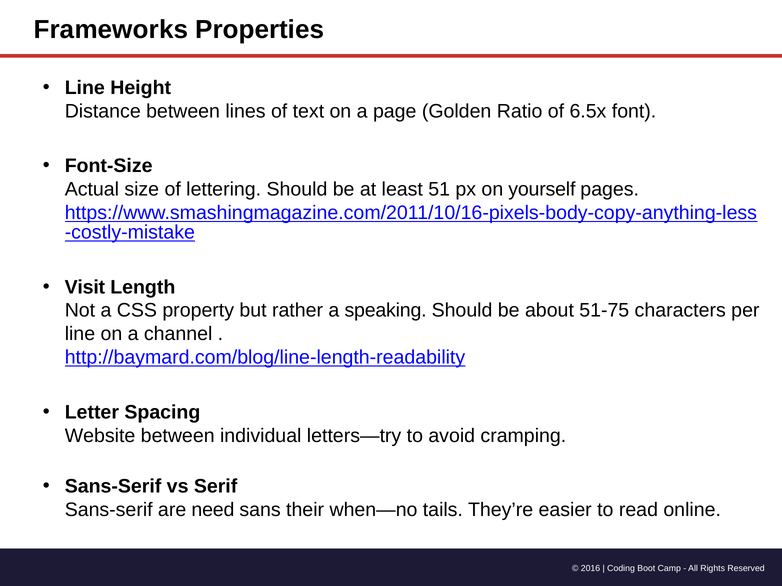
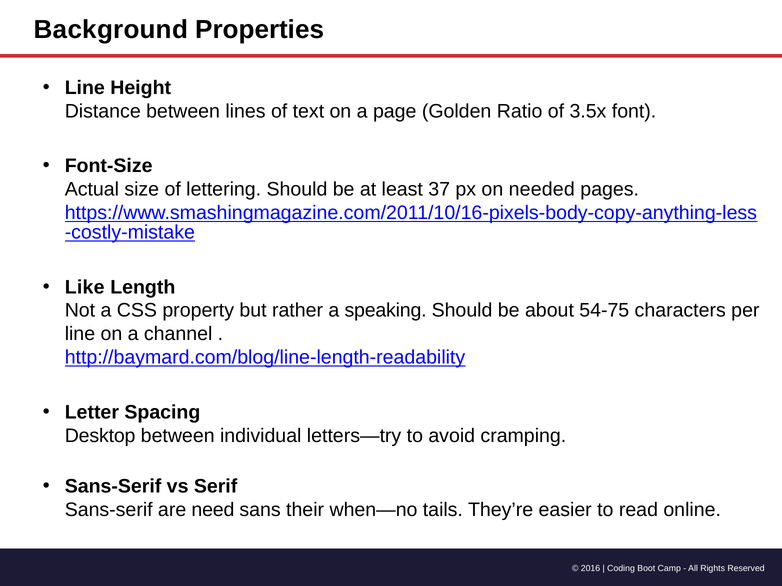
Frameworks: Frameworks -> Background
6.5x: 6.5x -> 3.5x
51: 51 -> 37
yourself: yourself -> needed
Visit: Visit -> Like
51-75: 51-75 -> 54-75
Website: Website -> Desktop
